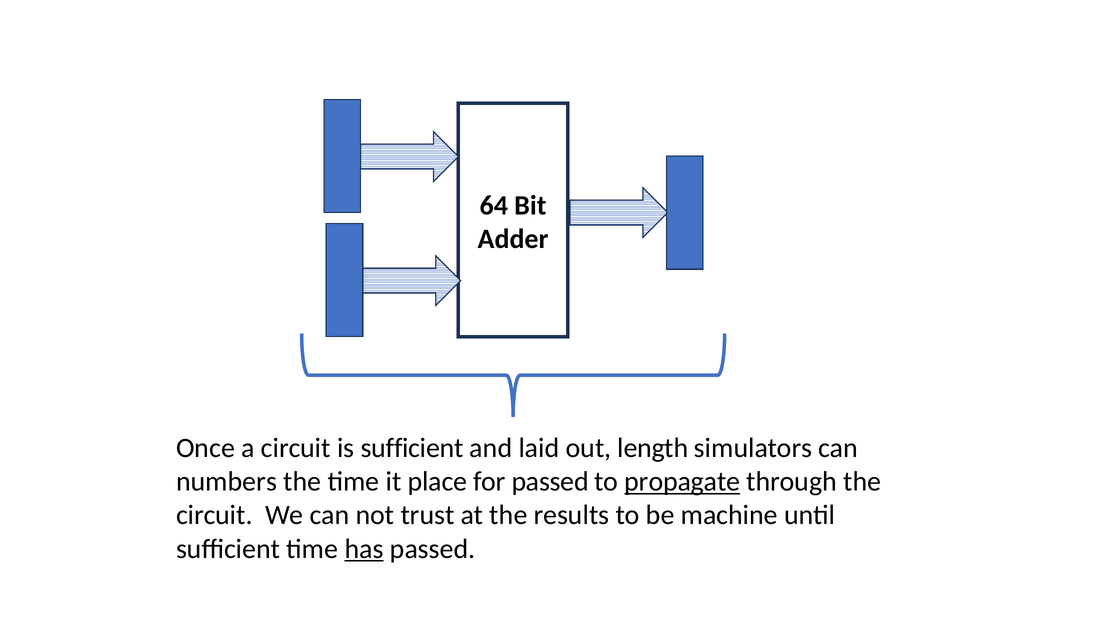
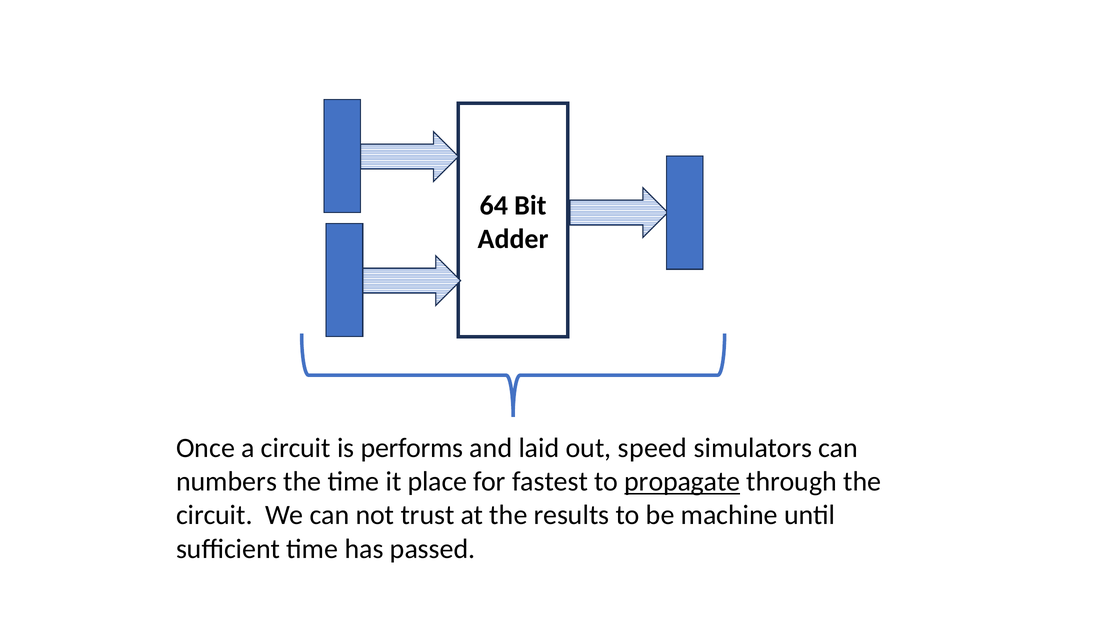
is sufficient: sufficient -> performs
length: length -> speed
for passed: passed -> fastest
has underline: present -> none
